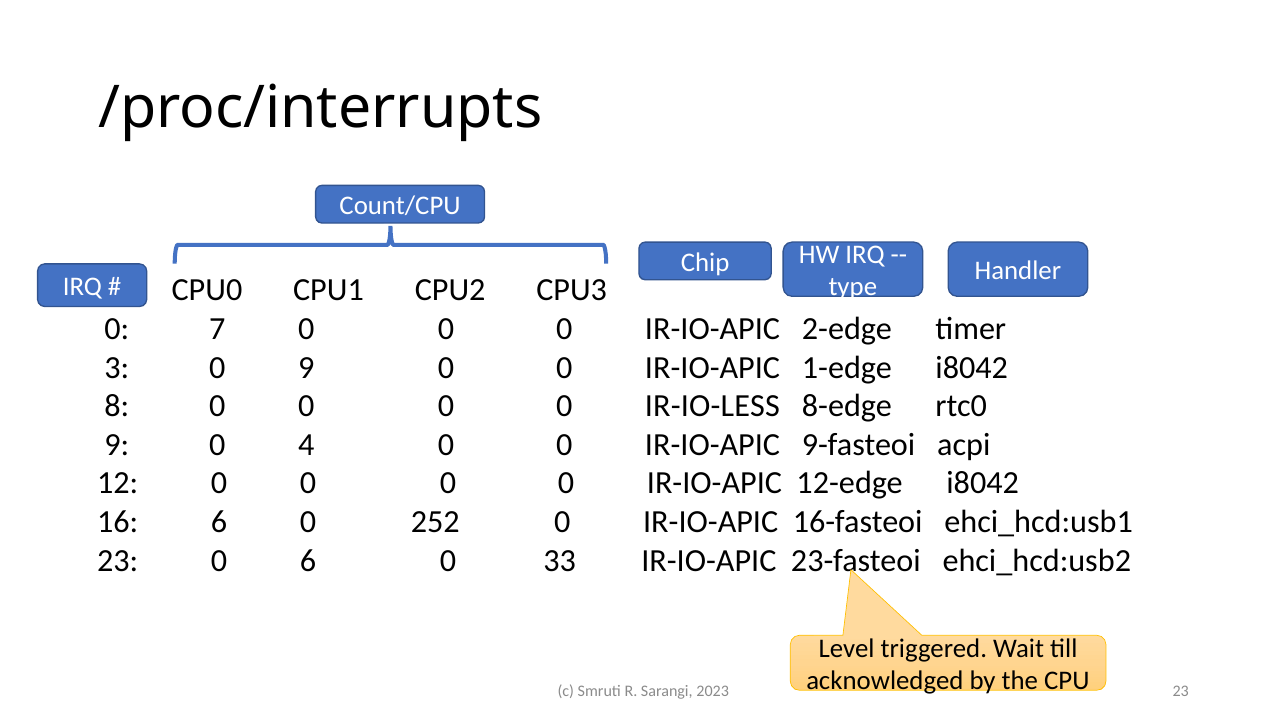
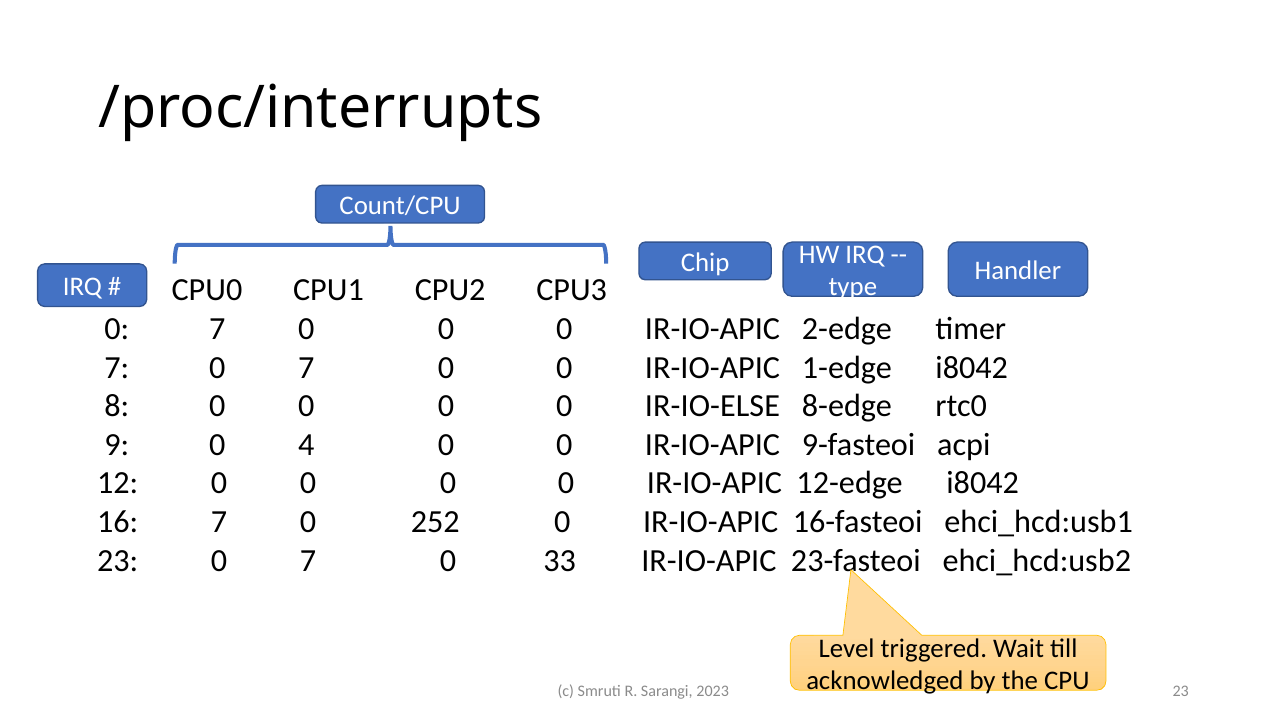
3 at (117, 367): 3 -> 7
9 at (306, 367): 9 -> 7
IR-IO-LESS: IR-IO-LESS -> IR-IO-ELSE
16 6: 6 -> 7
23 0 6: 6 -> 7
